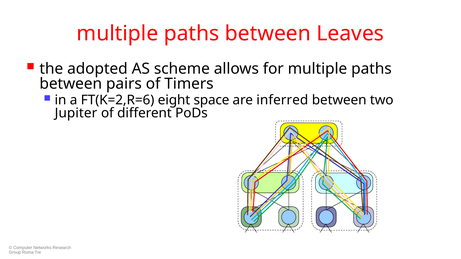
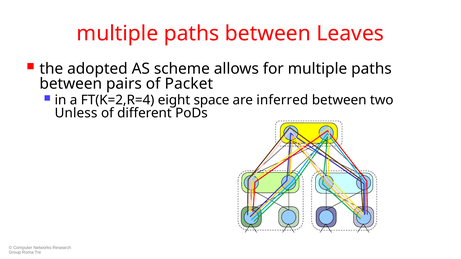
Timers: Timers -> Packet
FT(K=2,R=6: FT(K=2,R=6 -> FT(K=2,R=4
Jupiter: Jupiter -> Unless
